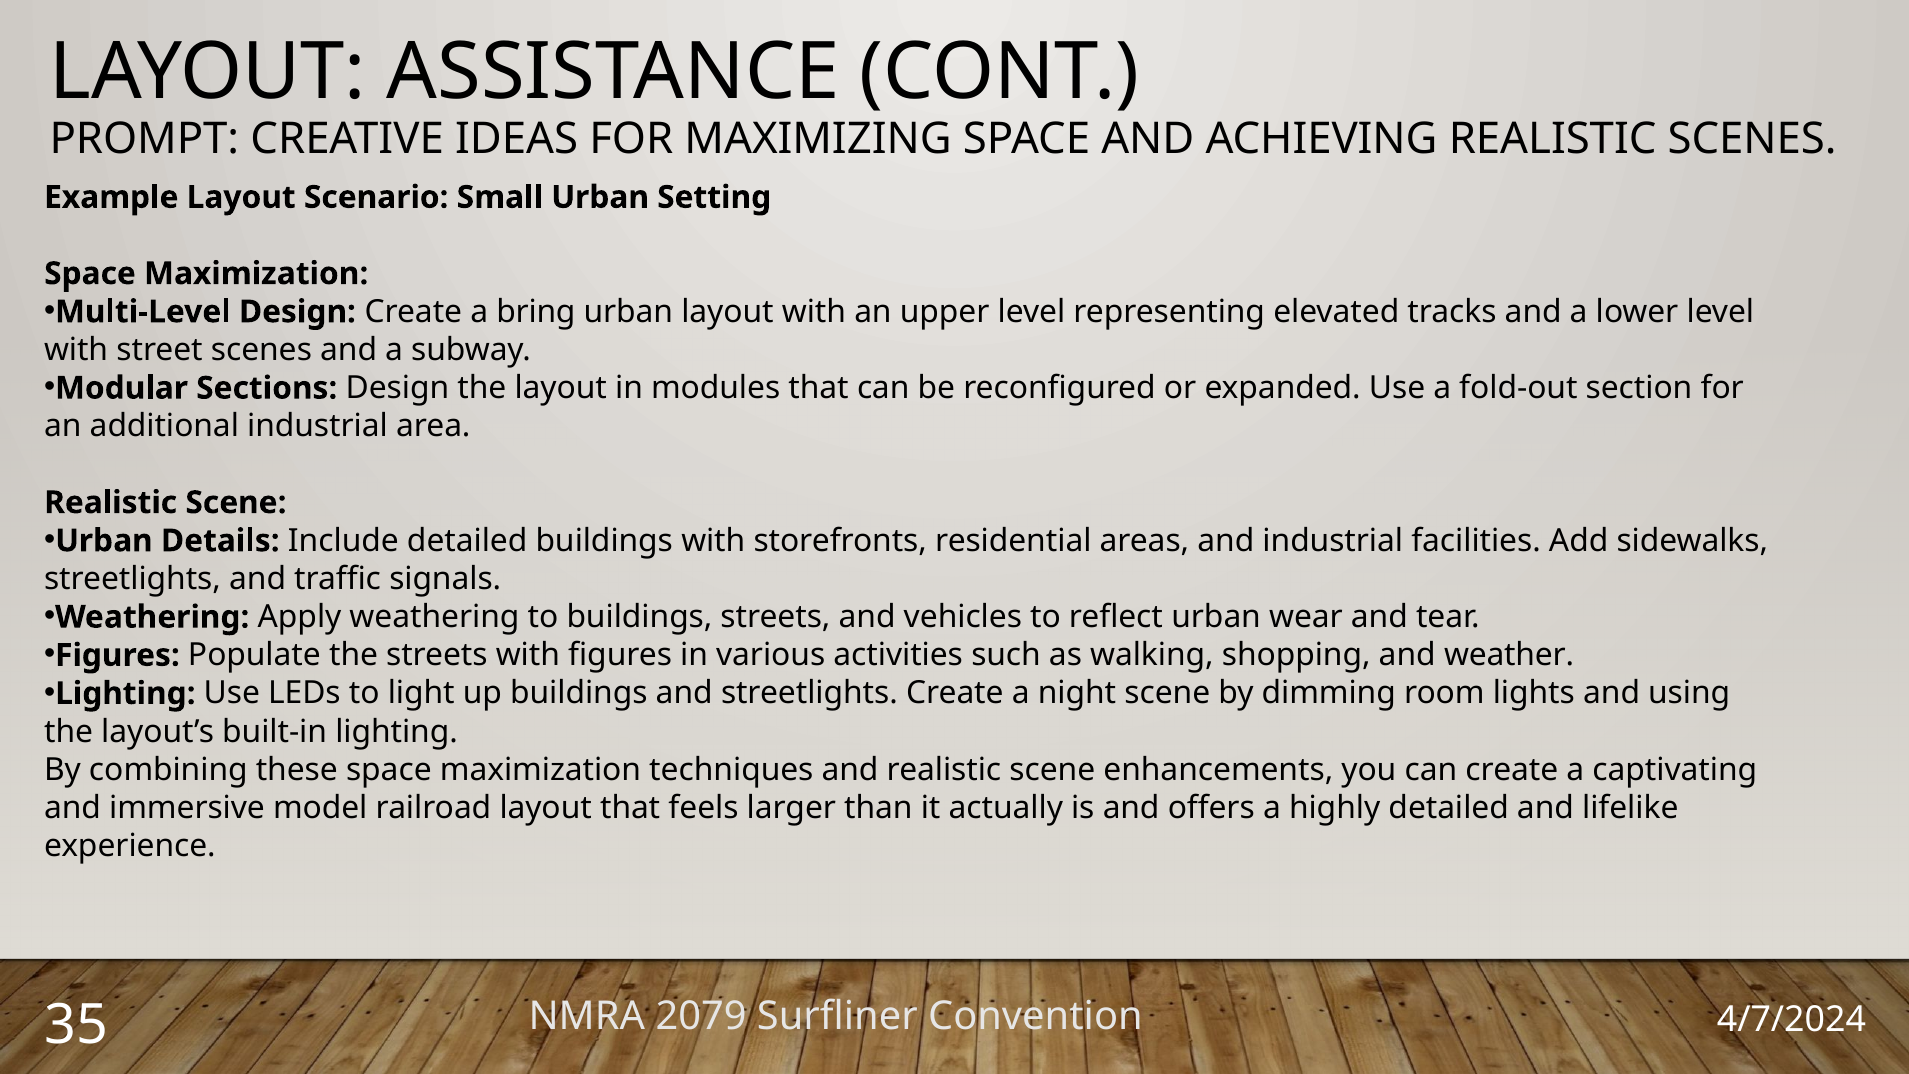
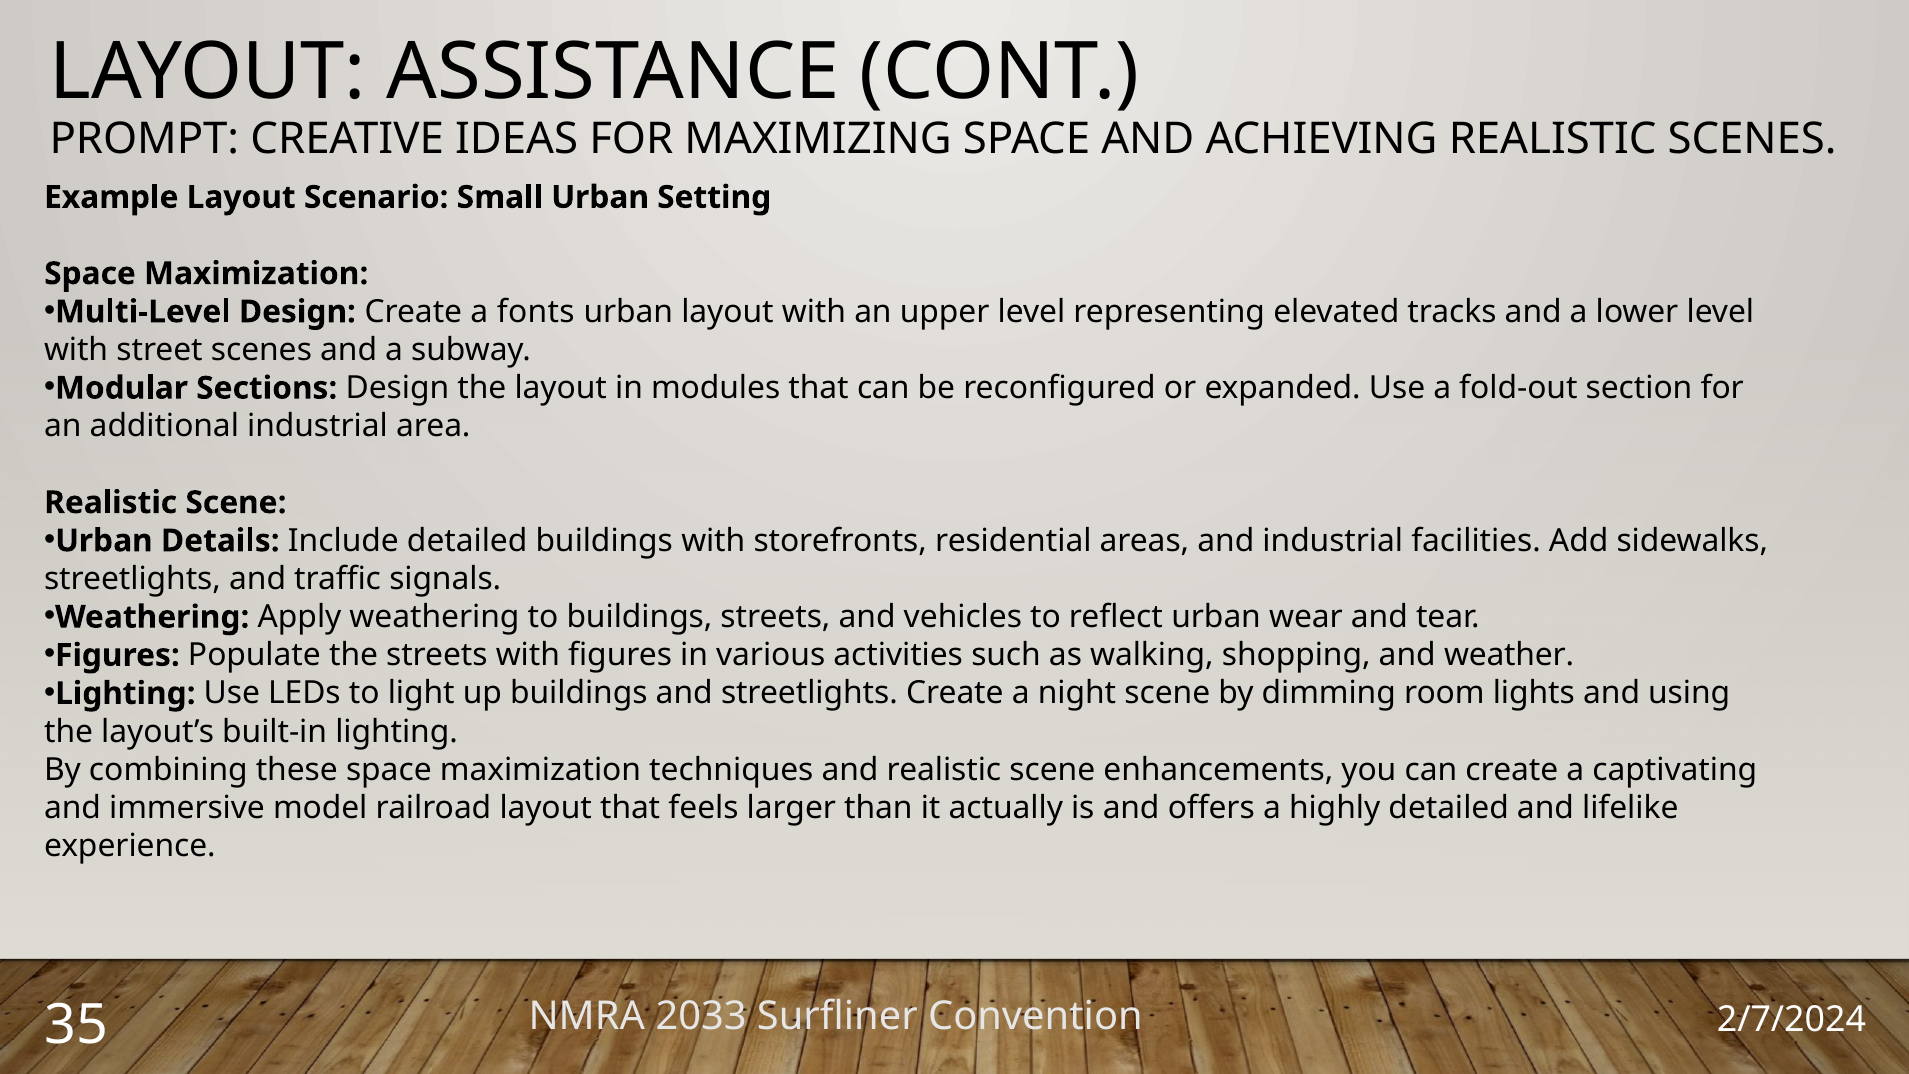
bring: bring -> fonts
2079: 2079 -> 2033
4/7/2024: 4/7/2024 -> 2/7/2024
